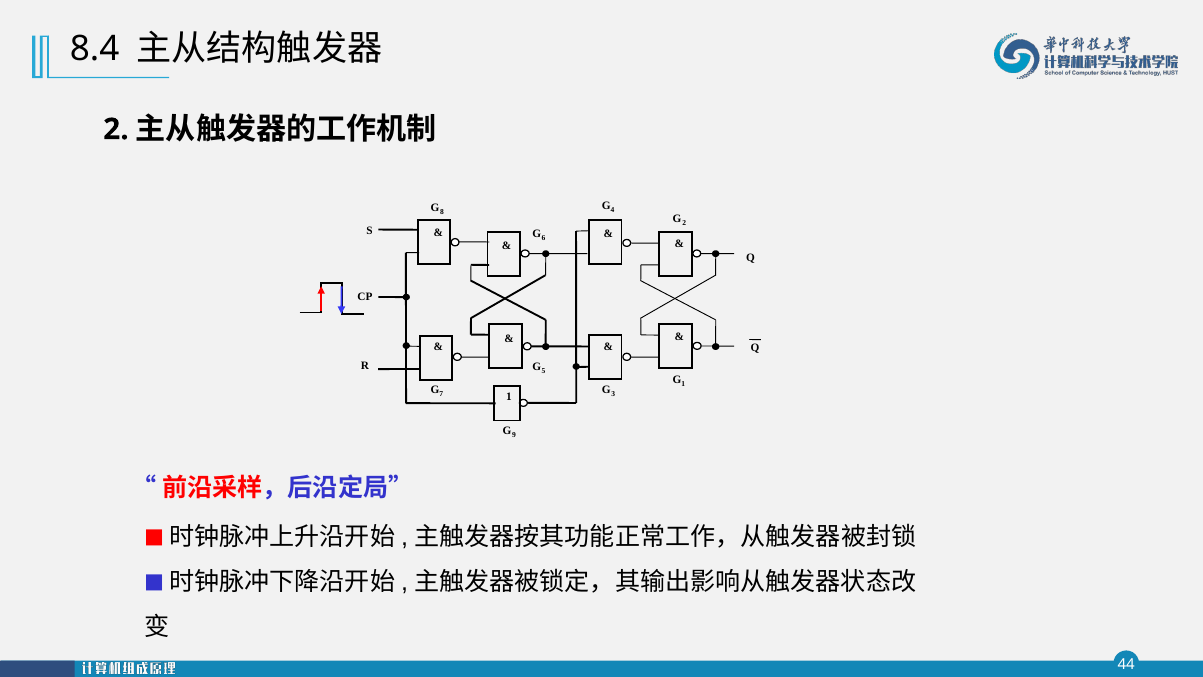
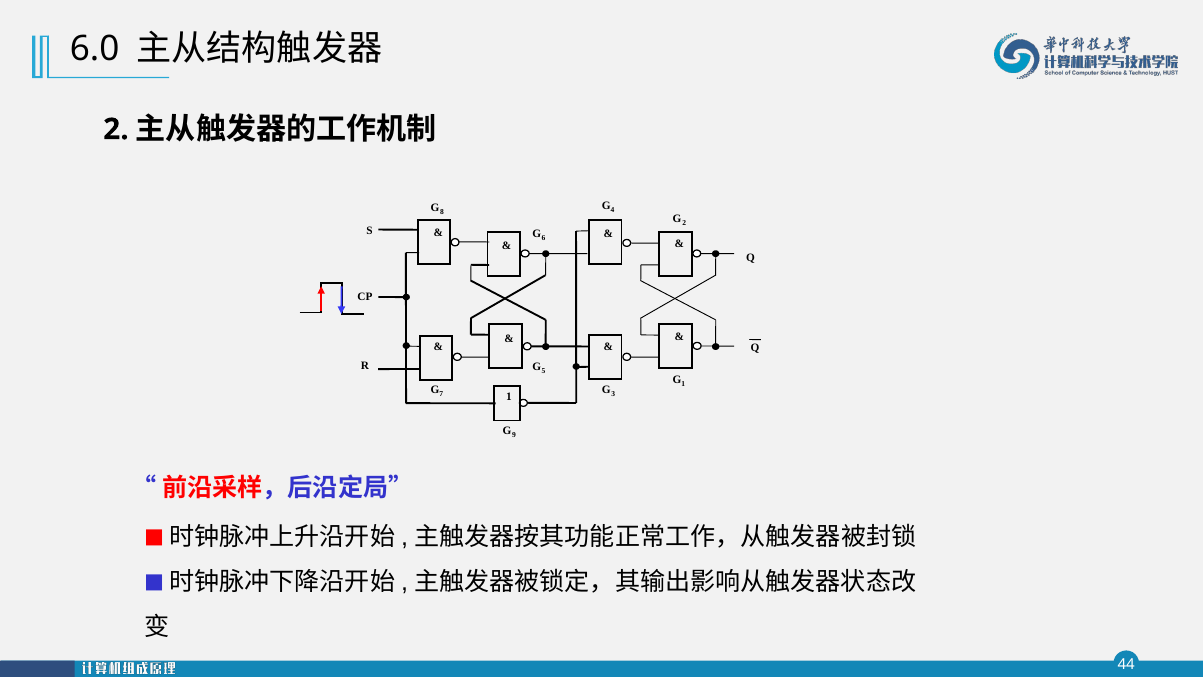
8.4: 8.4 -> 6.0
